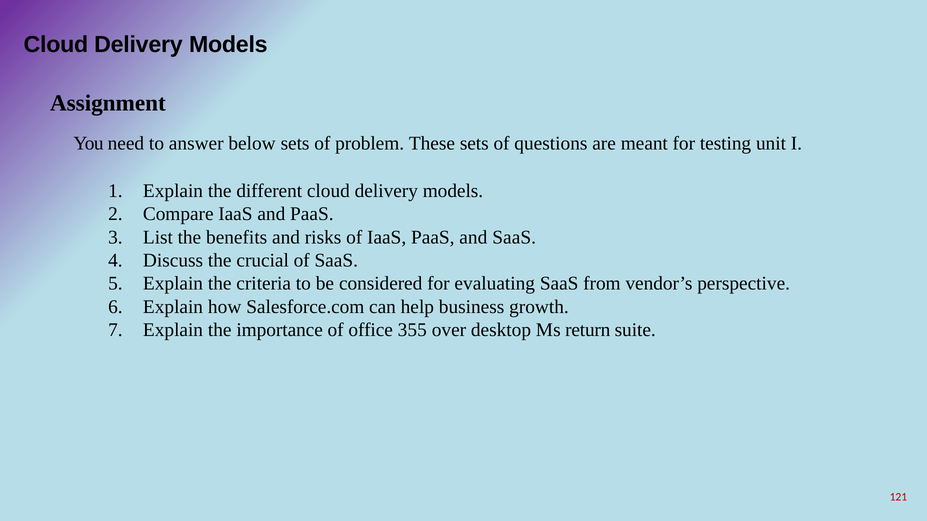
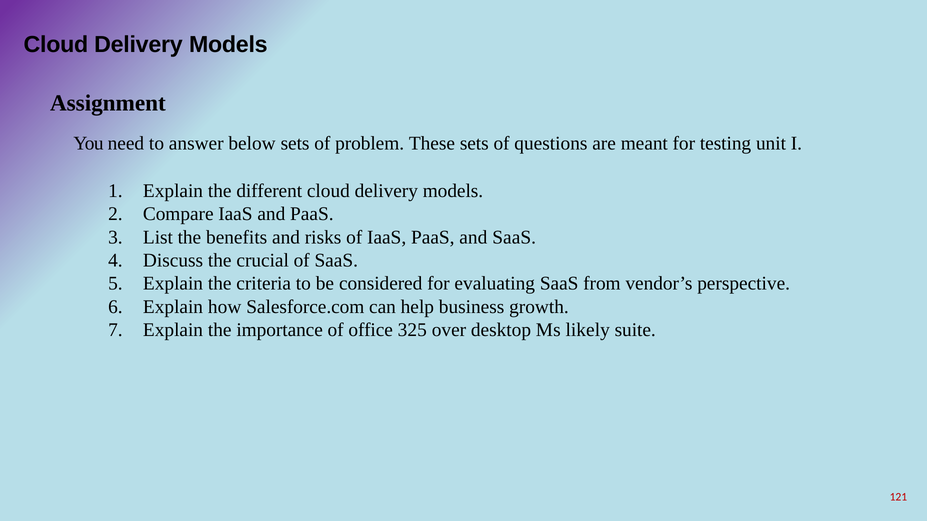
355: 355 -> 325
return: return -> likely
